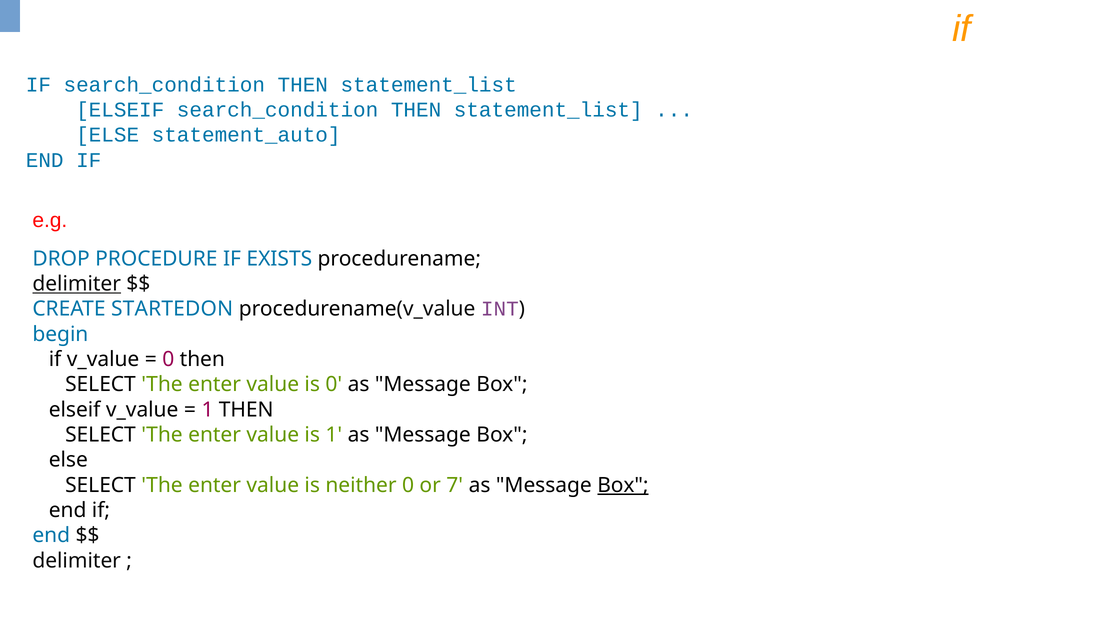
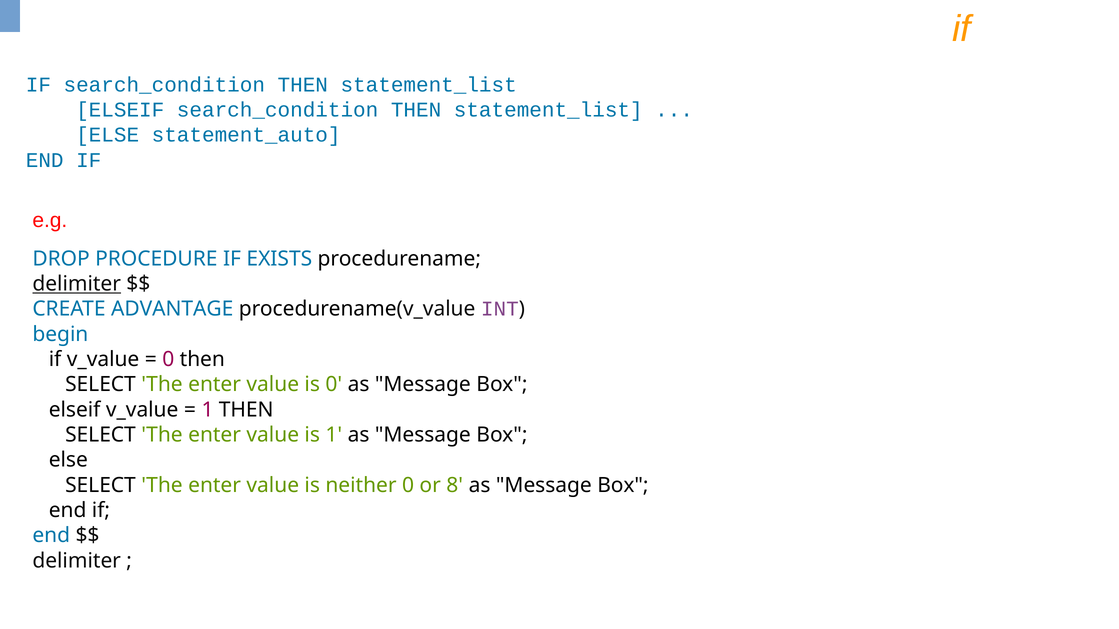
STARTEDON: STARTEDON -> ADVANTAGE
7: 7 -> 8
Box at (623, 485) underline: present -> none
